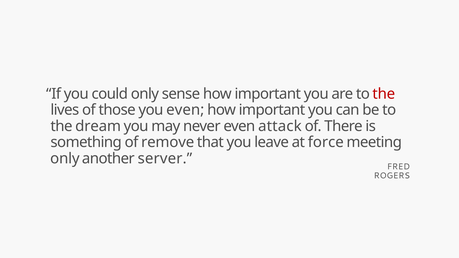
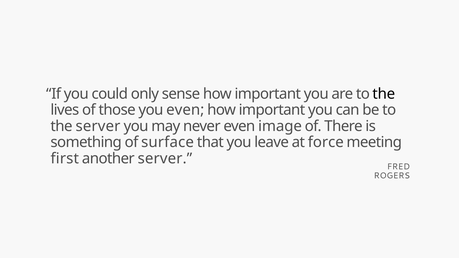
the at (384, 94) colour: red -> black
the dream: dream -> server
attack: attack -> image
remove: remove -> surface
only at (65, 159): only -> first
